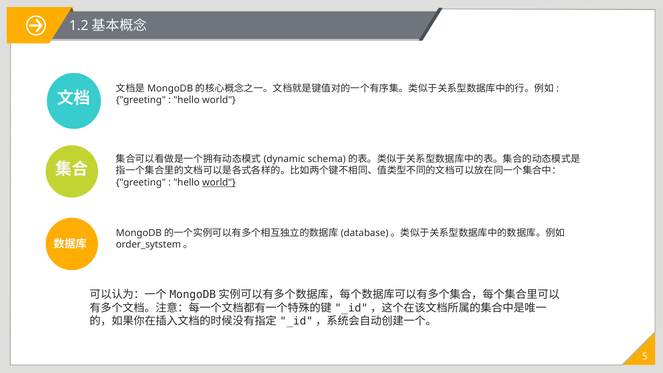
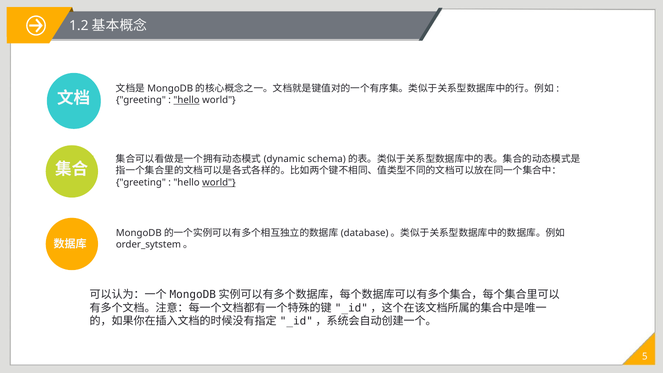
hello at (187, 100) underline: none -> present
